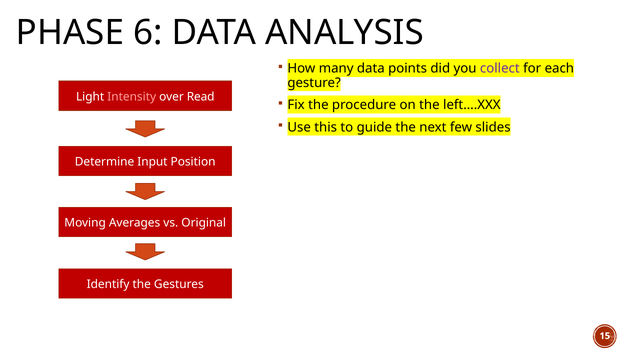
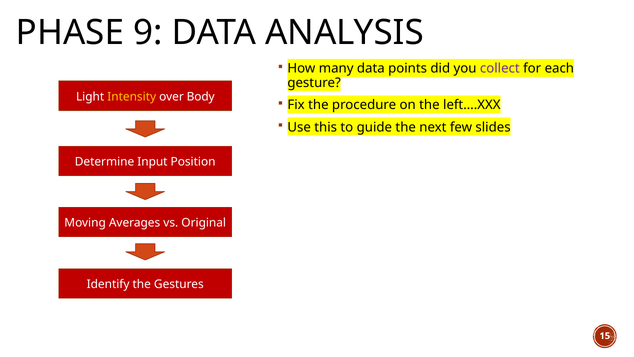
6: 6 -> 9
Intensity colour: pink -> yellow
Read: Read -> Body
